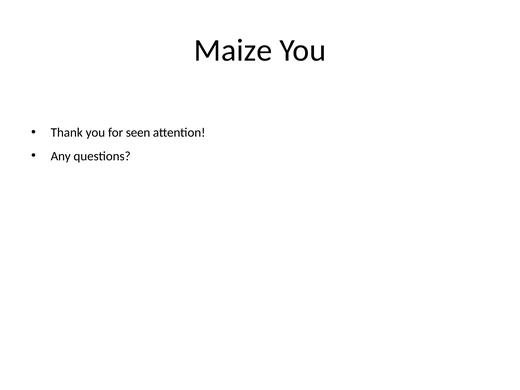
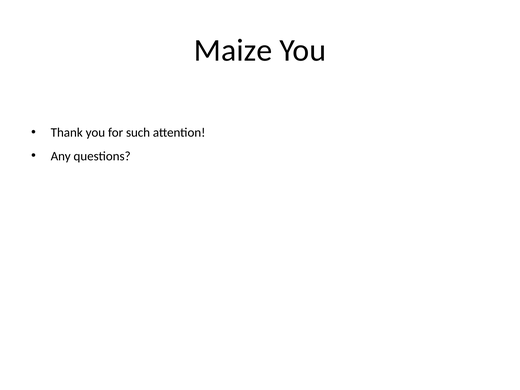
seen: seen -> such
